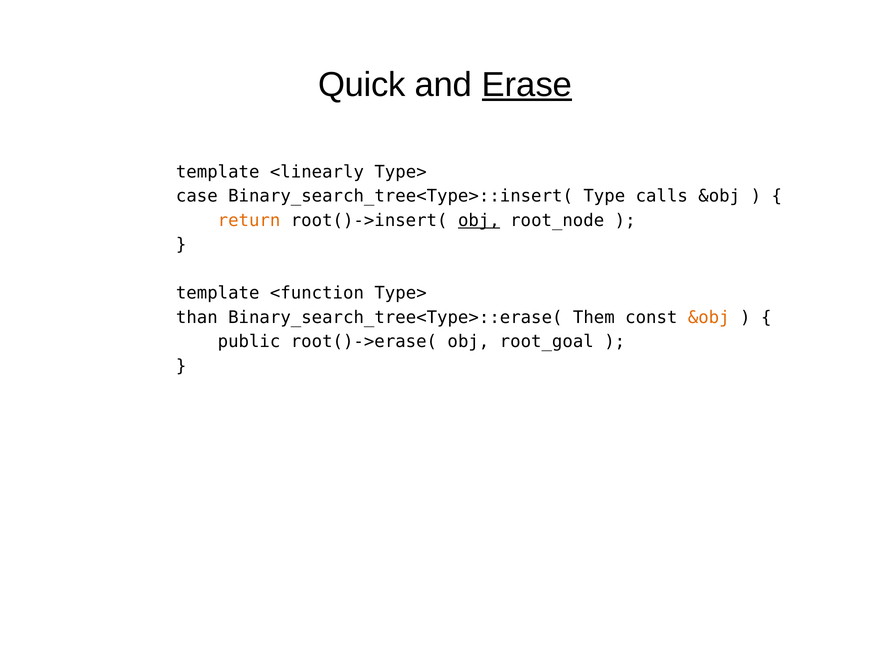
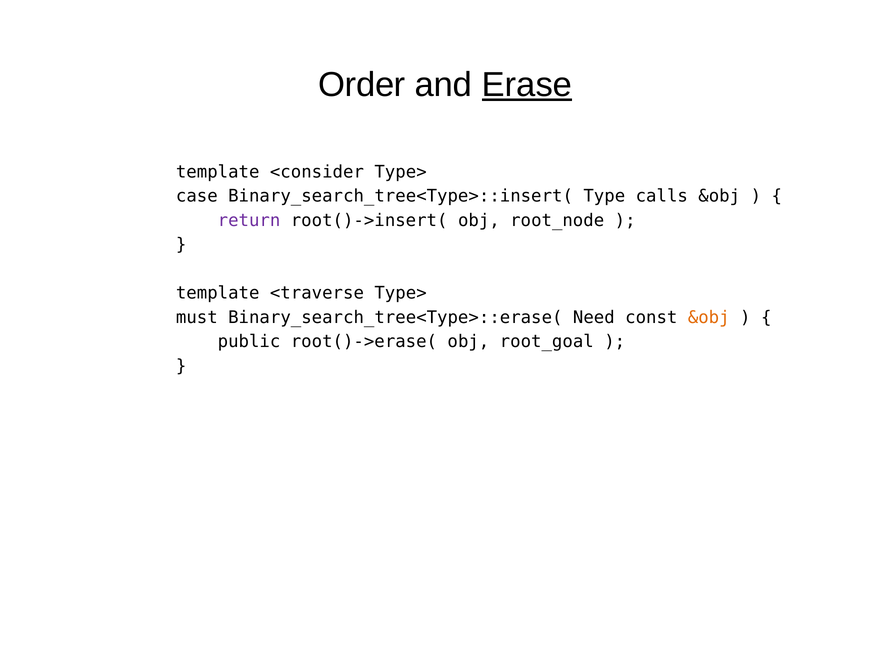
Quick: Quick -> Order
<linearly: <linearly -> <consider
return colour: orange -> purple
obj at (479, 221) underline: present -> none
<function: <function -> <traverse
than: than -> must
Them: Them -> Need
